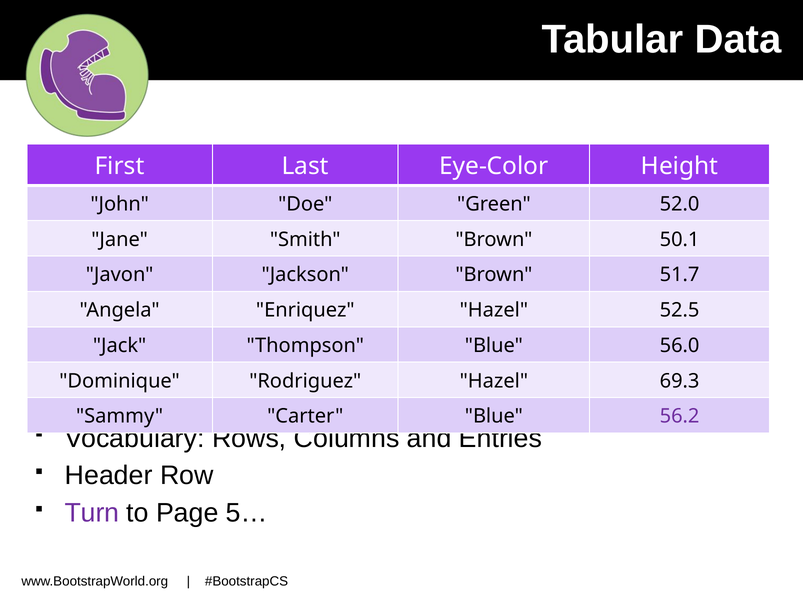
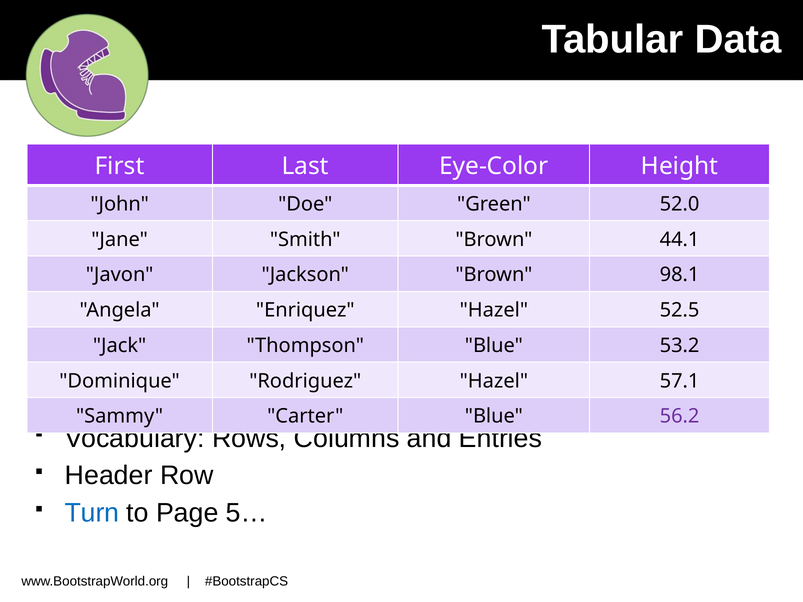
50.1: 50.1 -> 44.1
51.7: 51.7 -> 98.1
56.0: 56.0 -> 53.2
69.3: 69.3 -> 57.1
Turn colour: purple -> blue
